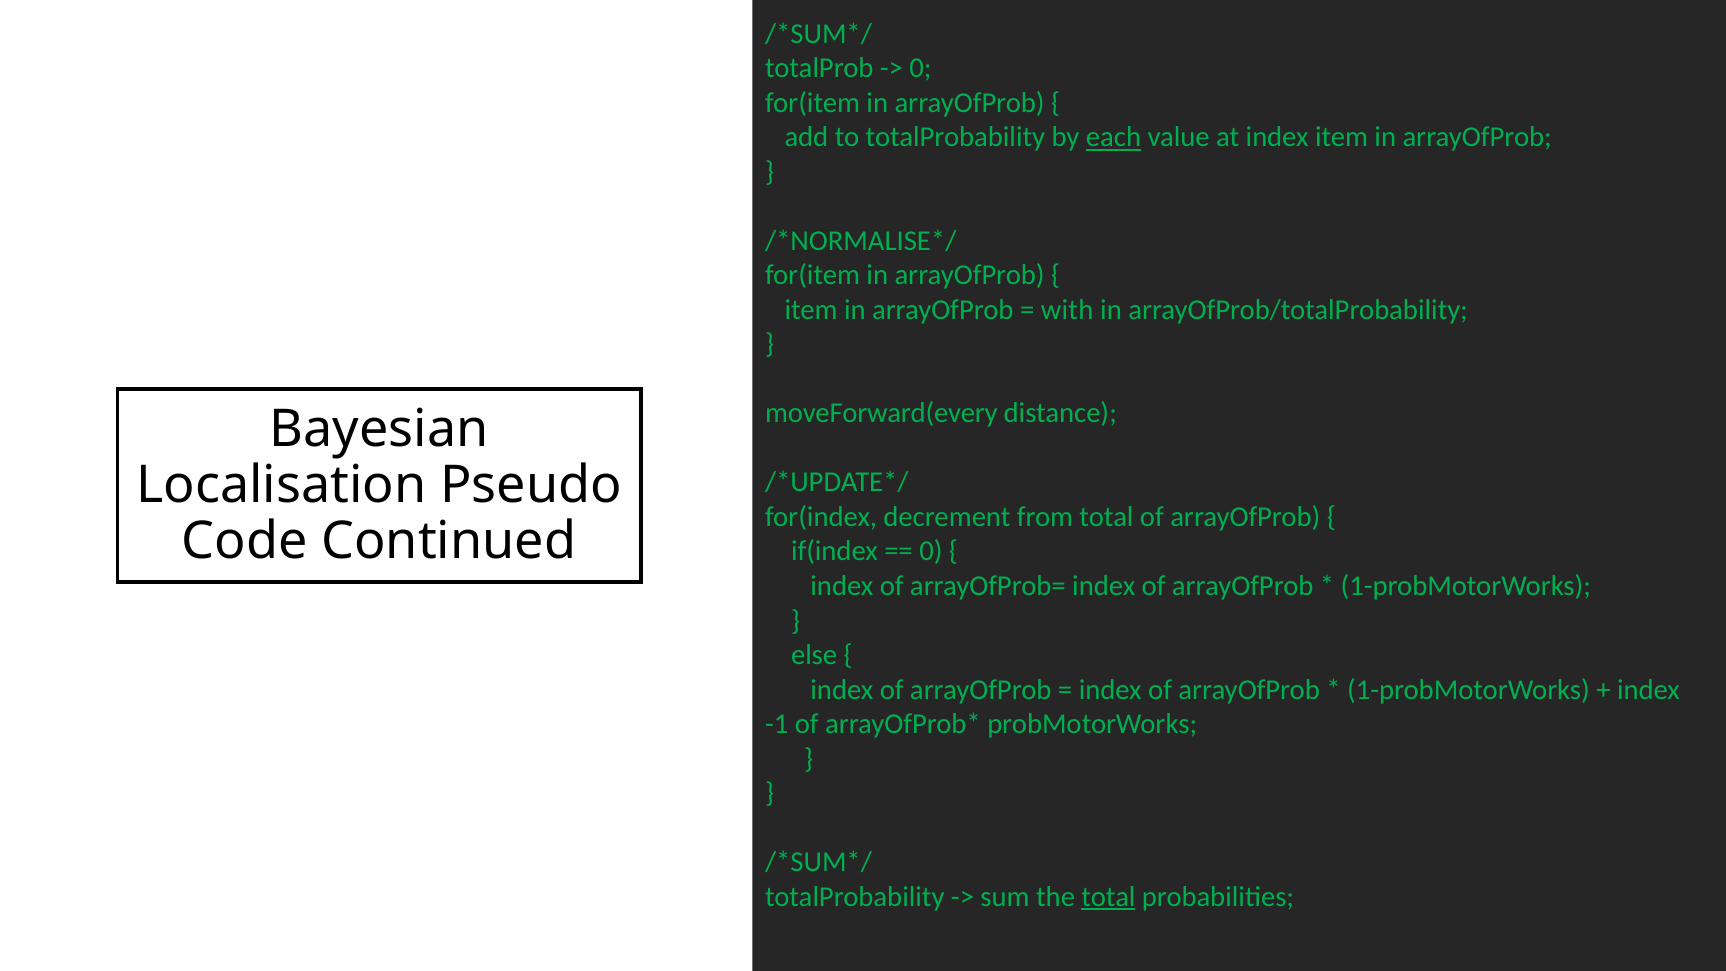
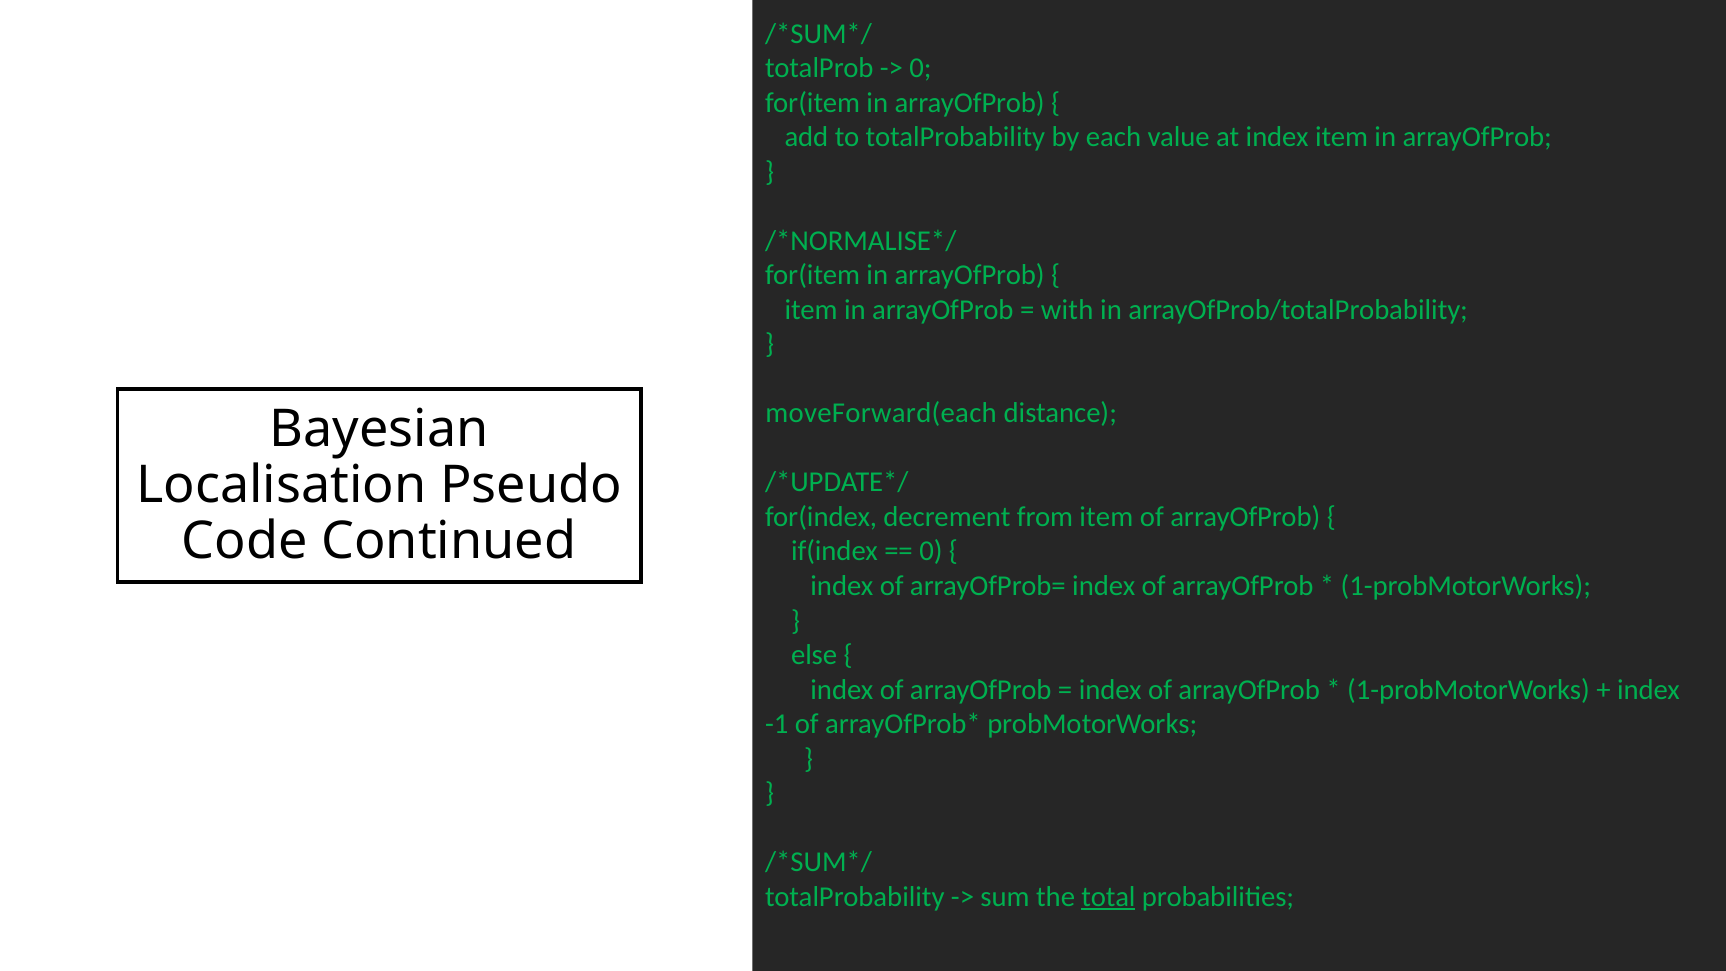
each underline: present -> none
moveForward(every: moveForward(every -> moveForward(each
from total: total -> item
